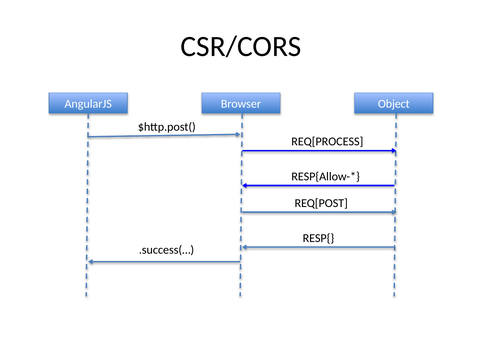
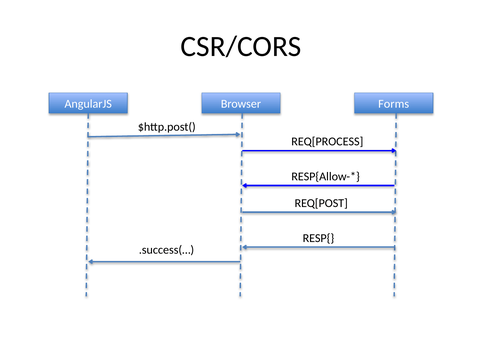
Object: Object -> Forms
